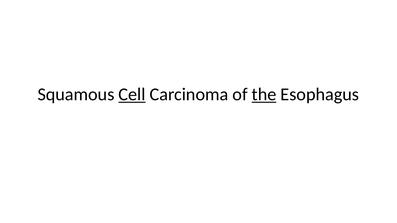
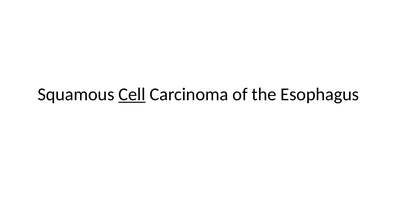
the underline: present -> none
